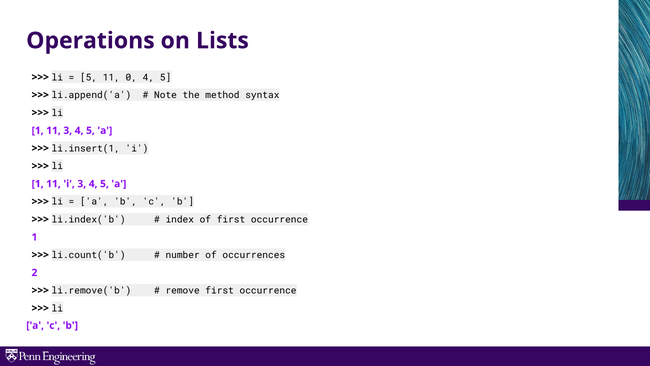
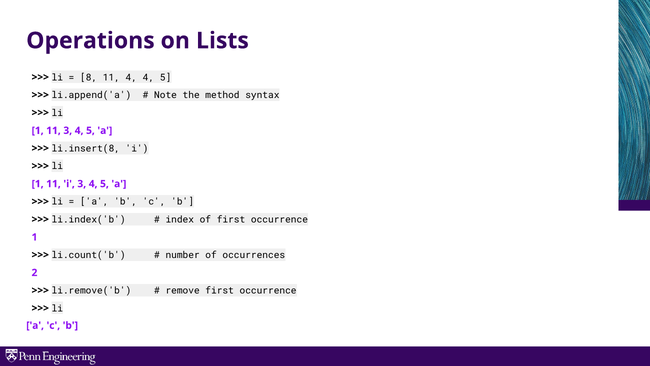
5 at (89, 77): 5 -> 8
11 0: 0 -> 4
li.insert(1: li.insert(1 -> li.insert(8
